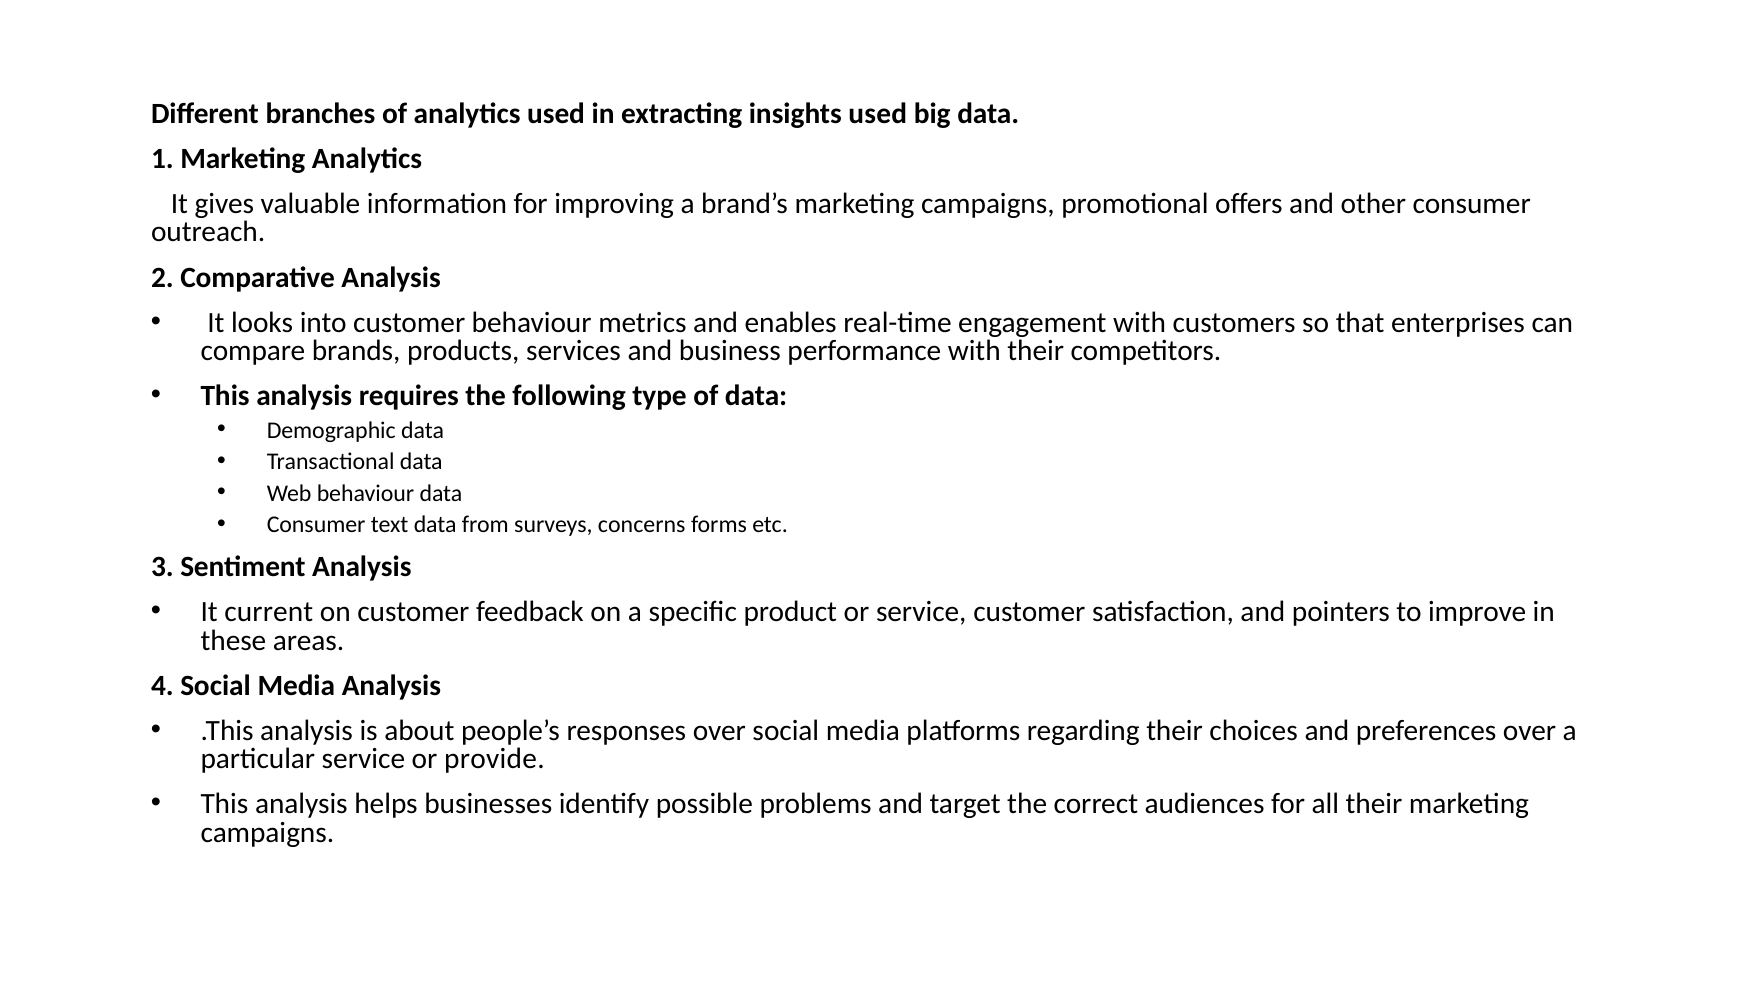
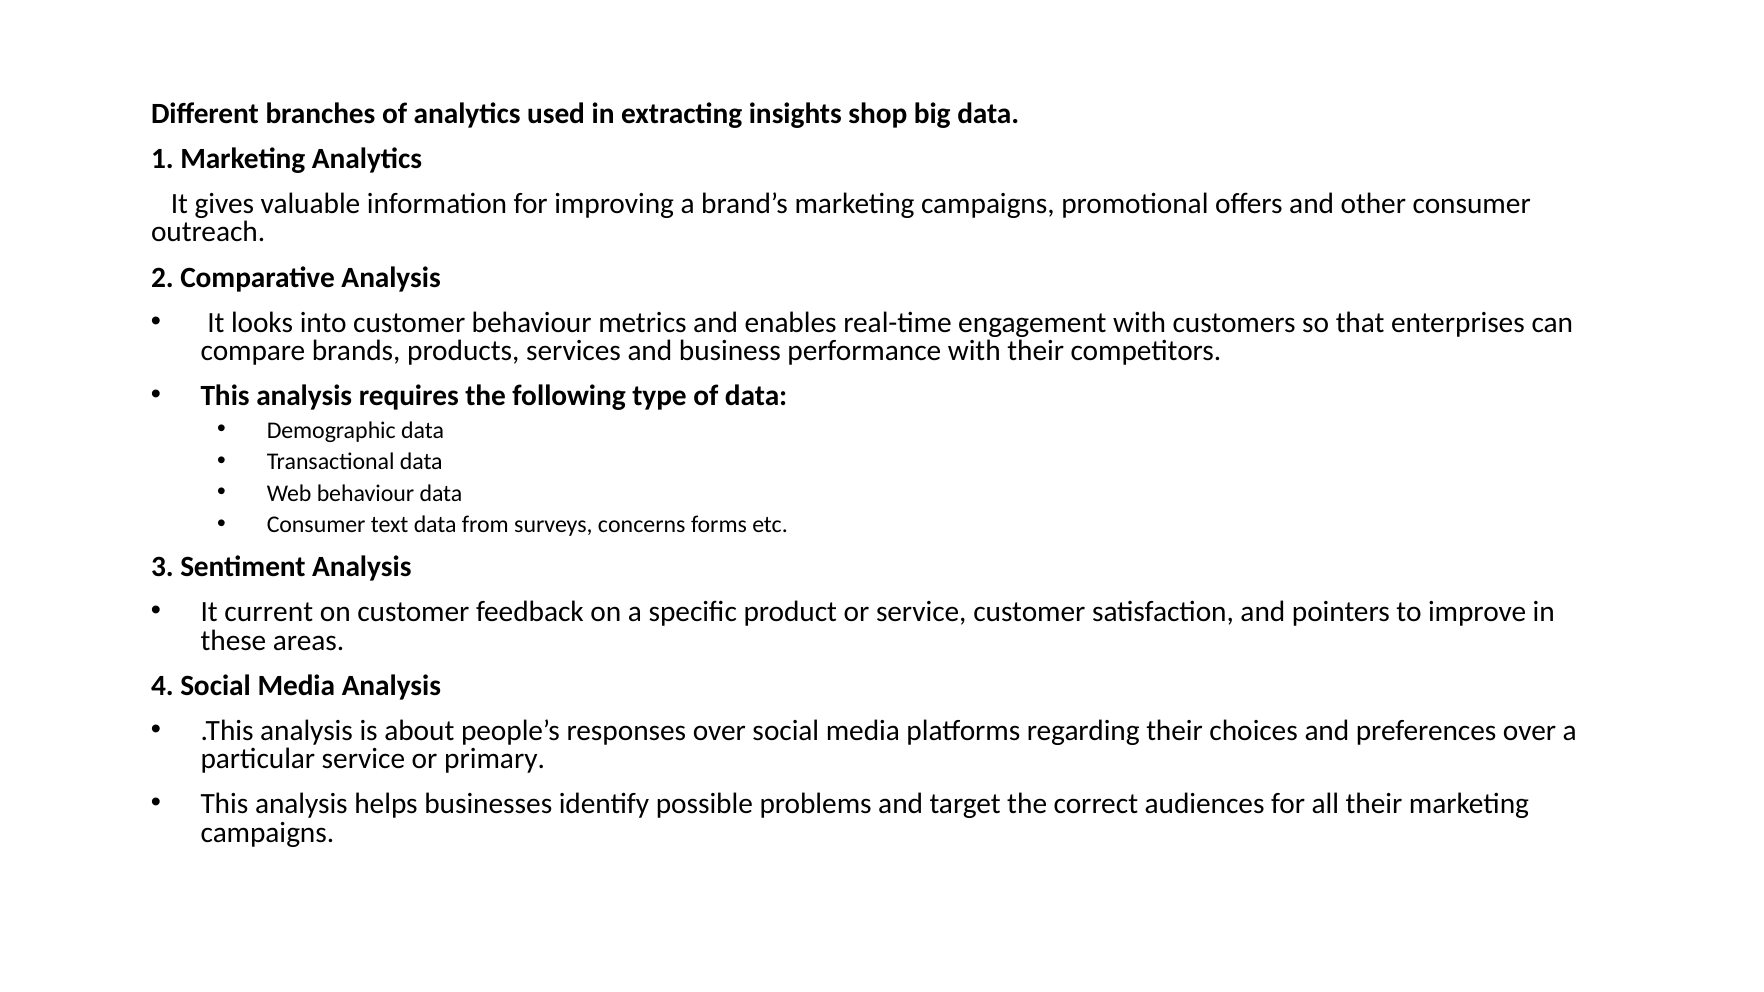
insights used: used -> shop
provide: provide -> primary
